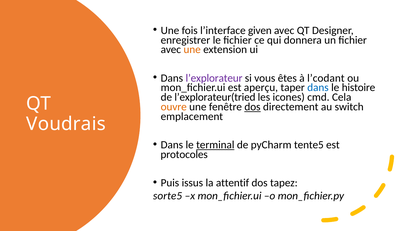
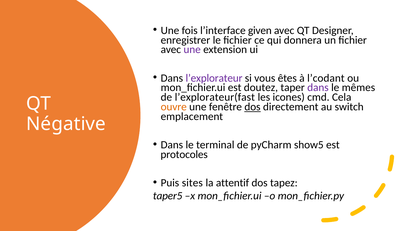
une at (192, 50) colour: orange -> purple
aperçu: aperçu -> doutez
dans at (318, 88) colour: blue -> purple
histoire: histoire -> mêmes
l’explorateur(tried: l’explorateur(tried -> l’explorateur(fast
Voudrais: Voudrais -> Négative
terminal underline: present -> none
tente5: tente5 -> show5
issus: issus -> sites
sorte5: sorte5 -> taper5
